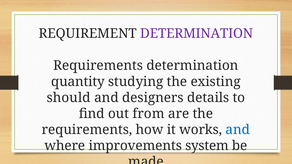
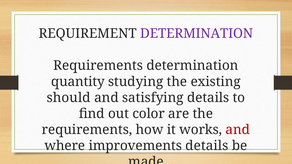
designers: designers -> satisfying
from: from -> color
and at (238, 130) colour: blue -> red
improvements system: system -> details
